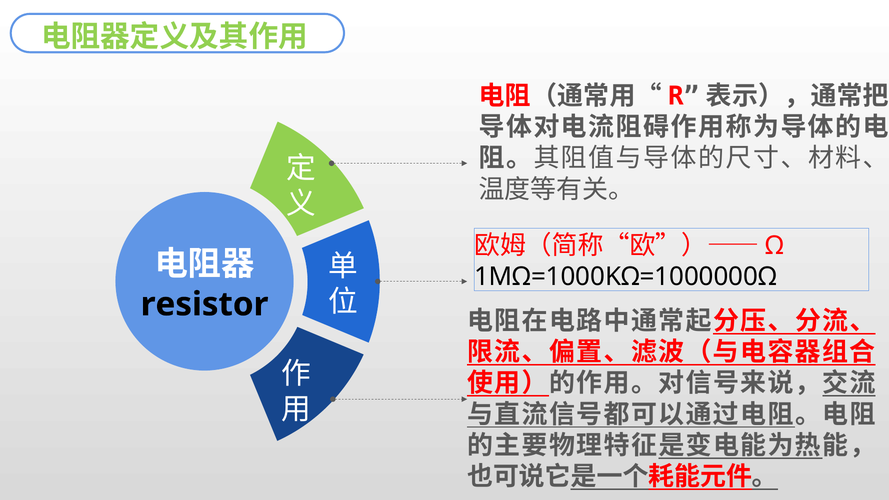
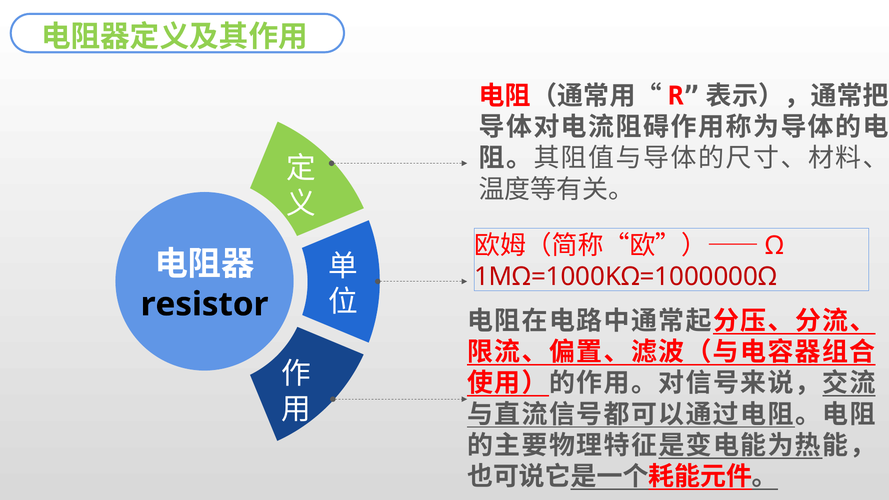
1MΩ=1000KΩ=1000000Ω colour: black -> red
